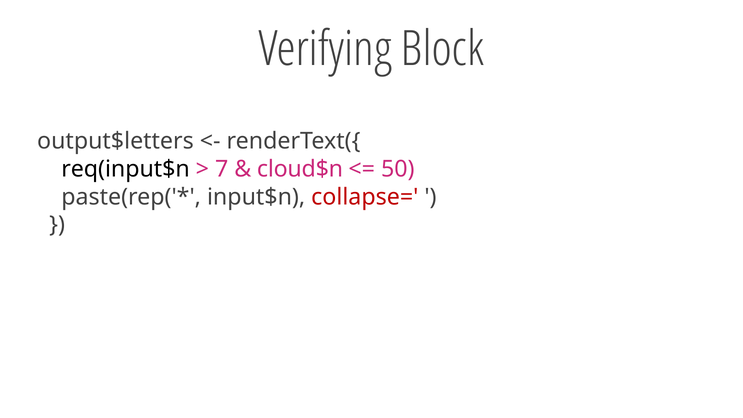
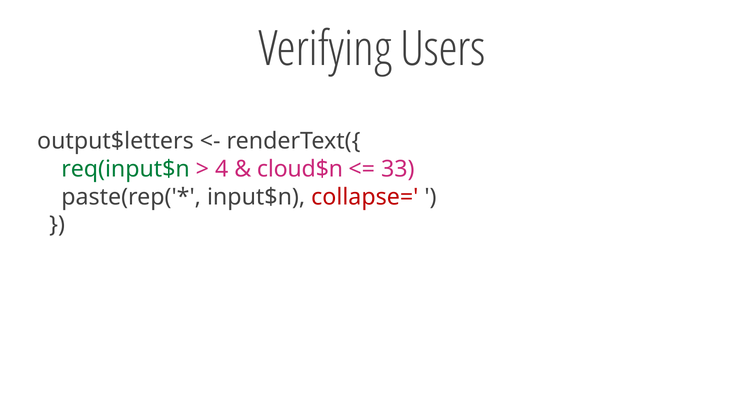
Block: Block -> Users
req(input$n colour: black -> green
7: 7 -> 4
50: 50 -> 33
